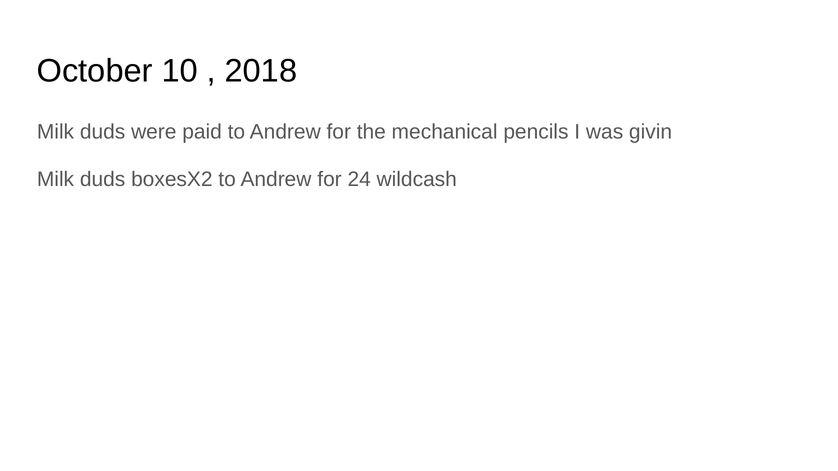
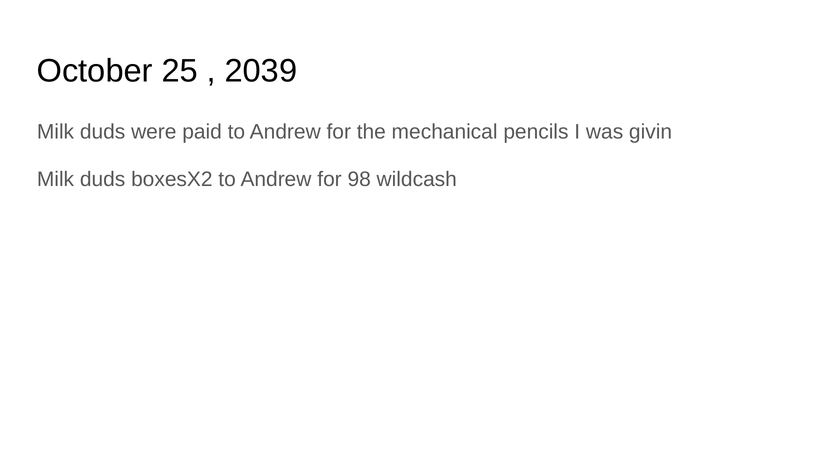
10: 10 -> 25
2018: 2018 -> 2039
24: 24 -> 98
